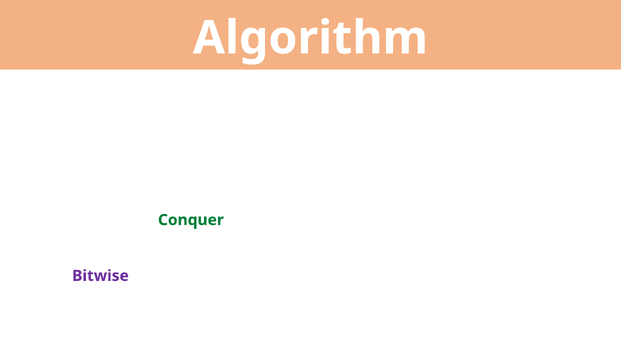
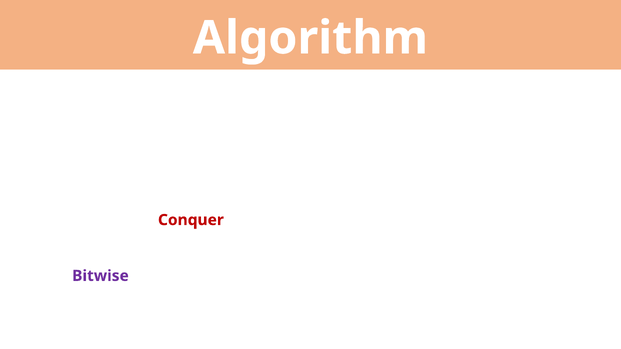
Conquer colour: green -> red
